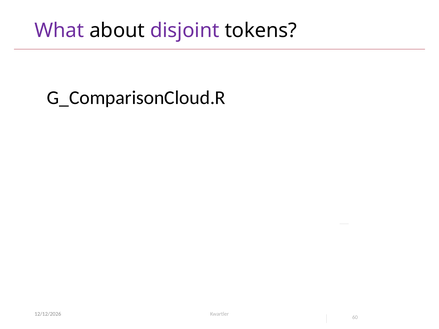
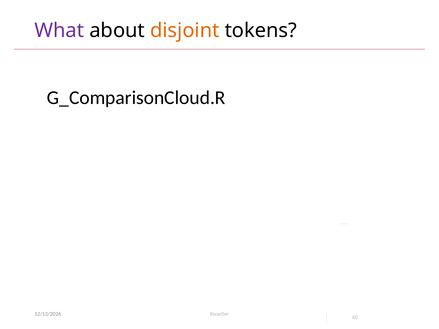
disjoint colour: purple -> orange
